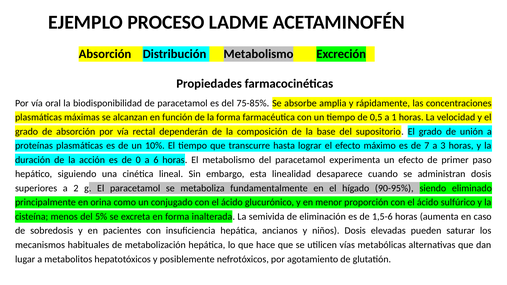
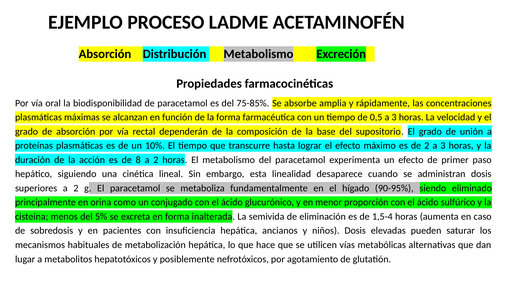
0,5 a 1: 1 -> 3
de 7: 7 -> 2
0: 0 -> 8
6 at (156, 160): 6 -> 2
1,5-6: 1,5-6 -> 1,5-4
